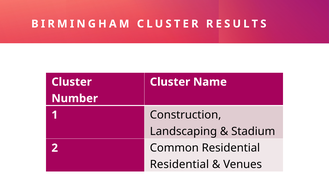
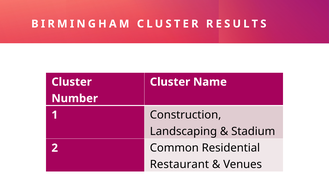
Residential at (179, 165): Residential -> Restaurant
